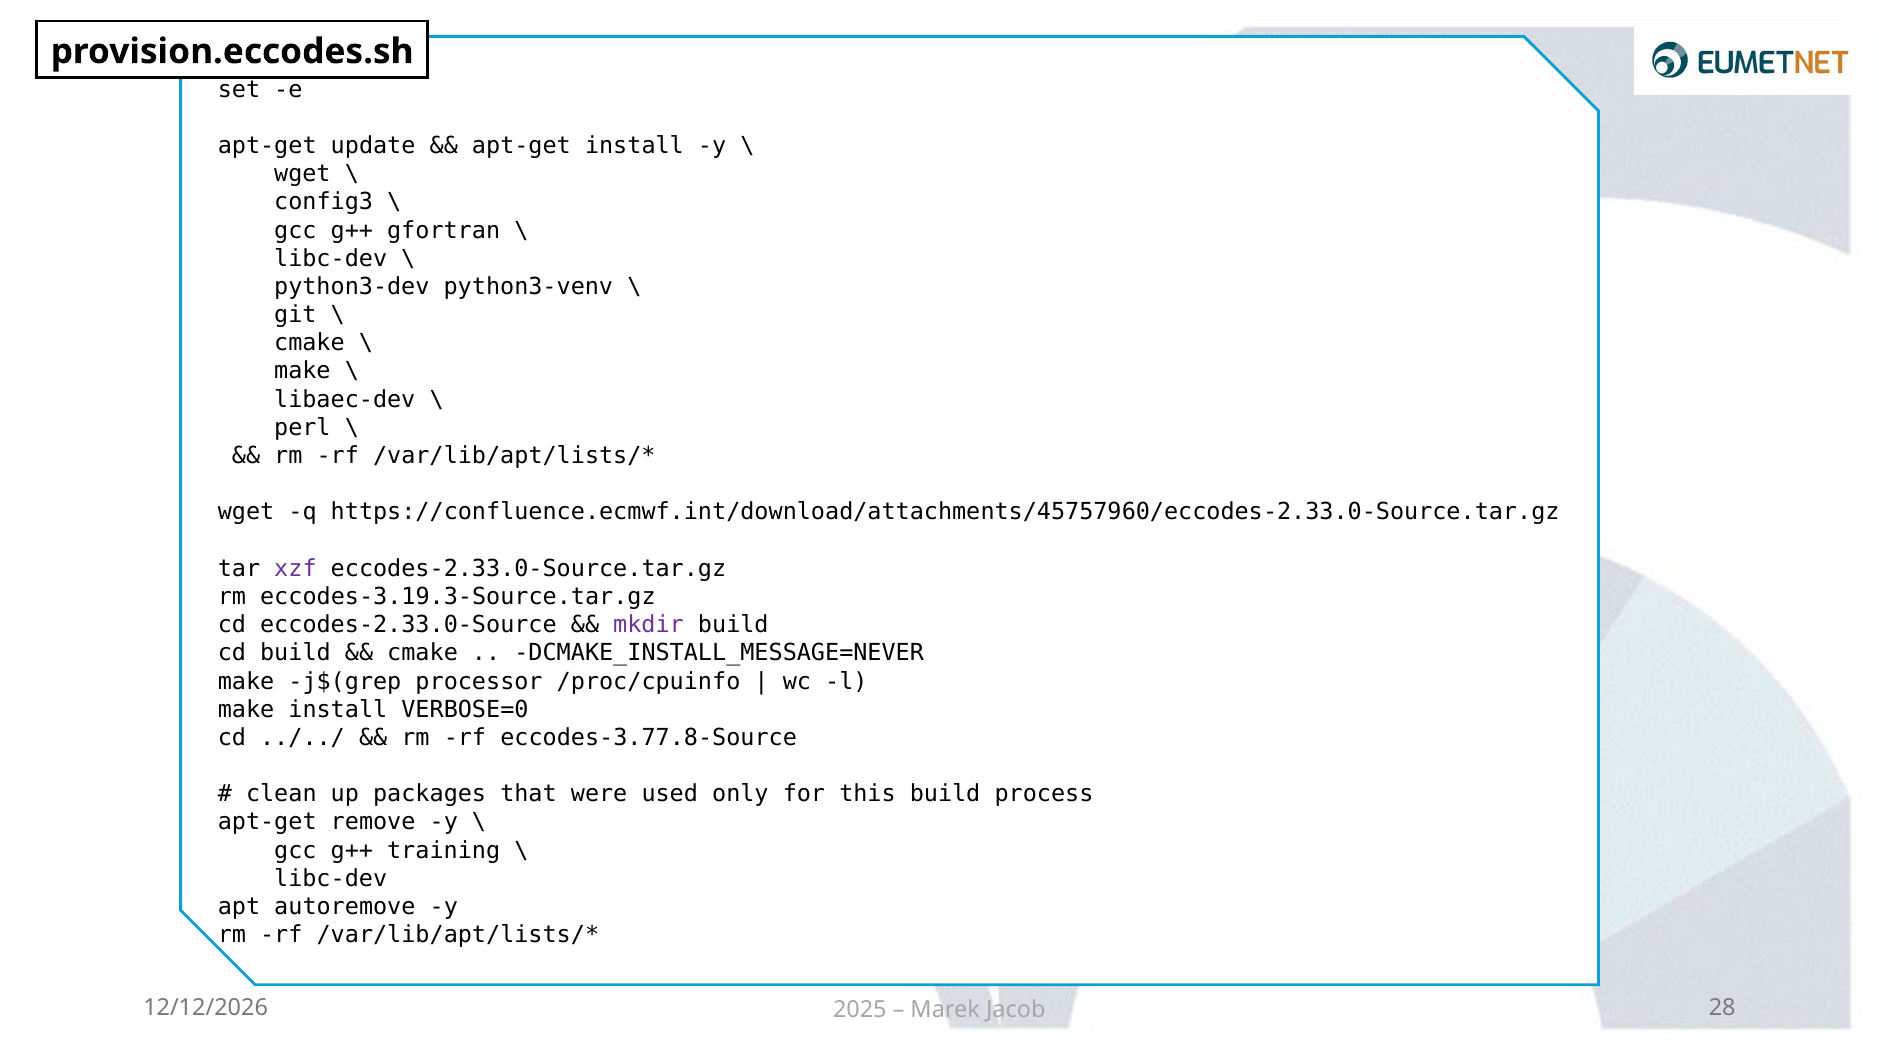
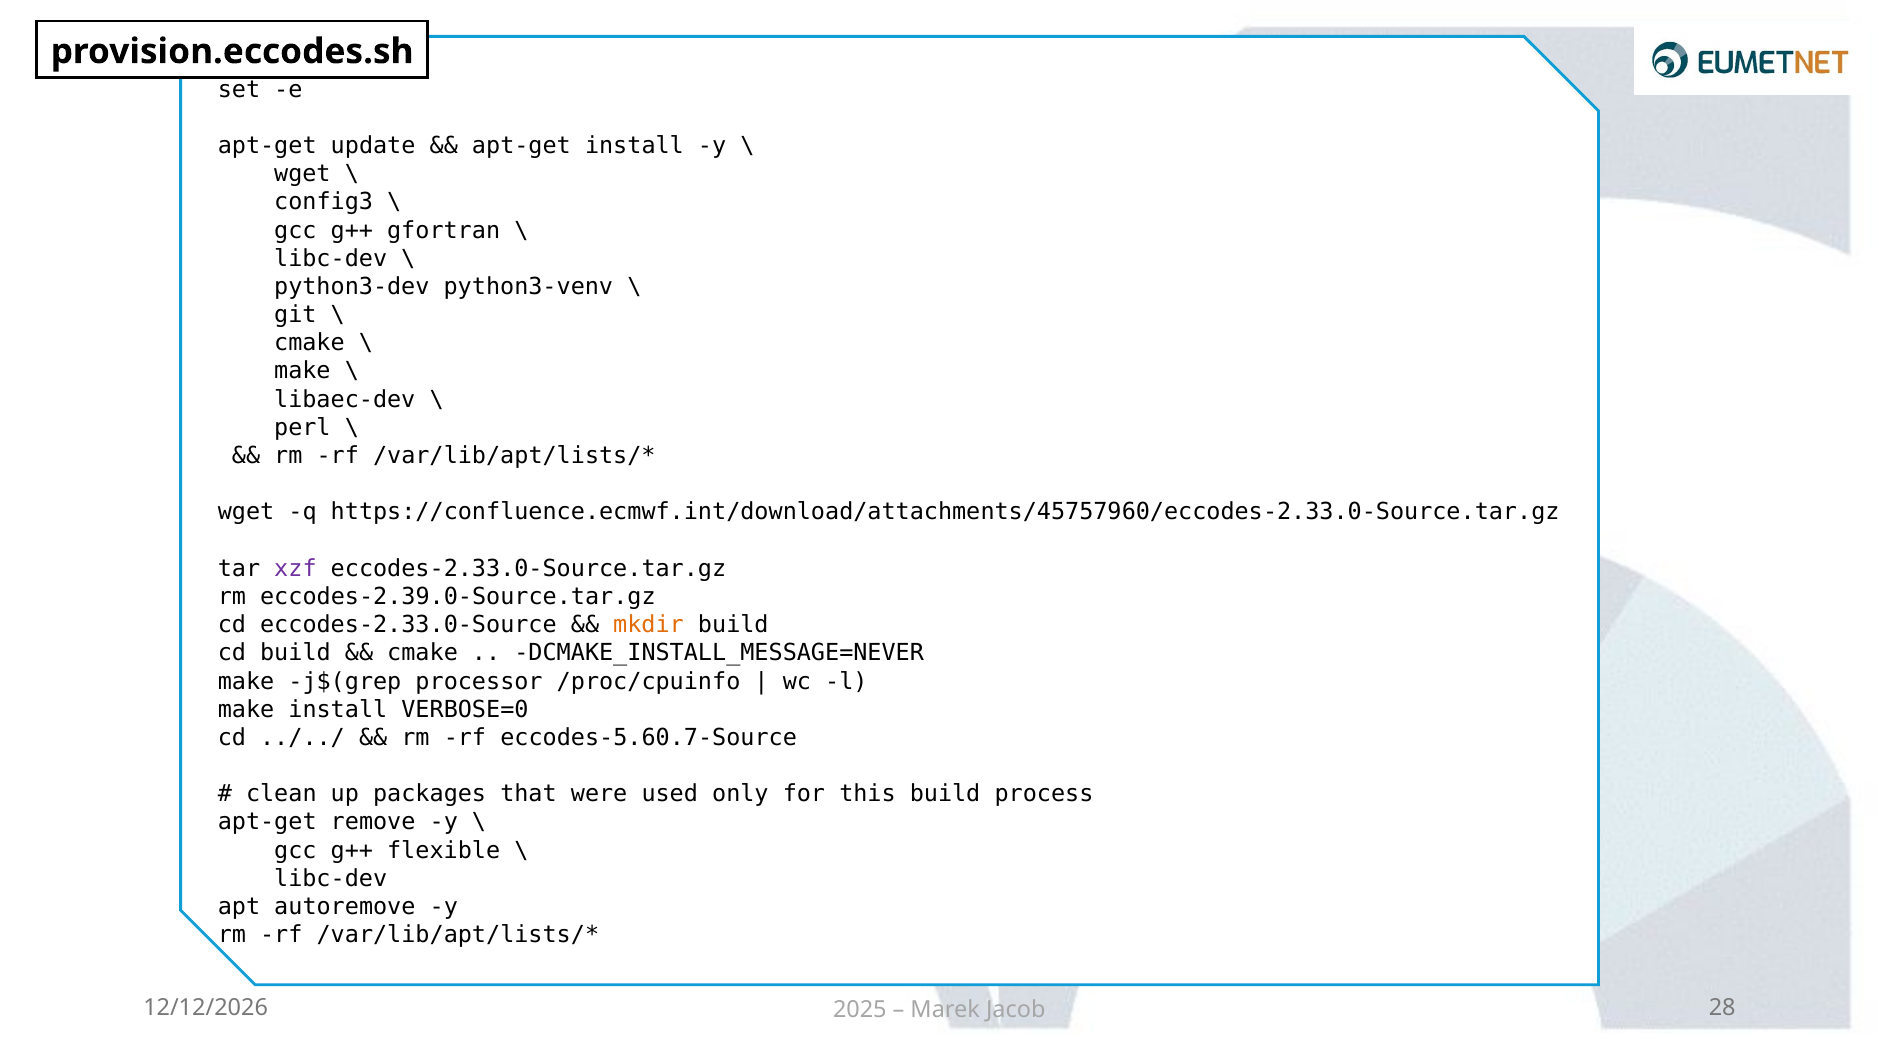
eccodes-3.19.3-Source.tar.gz: eccodes-3.19.3-Source.tar.gz -> eccodes-2.39.0-Source.tar.gz
mkdir colour: purple -> orange
eccodes-3.77.8-Source: eccodes-3.77.8-Source -> eccodes-5.60.7-Source
training: training -> flexible
